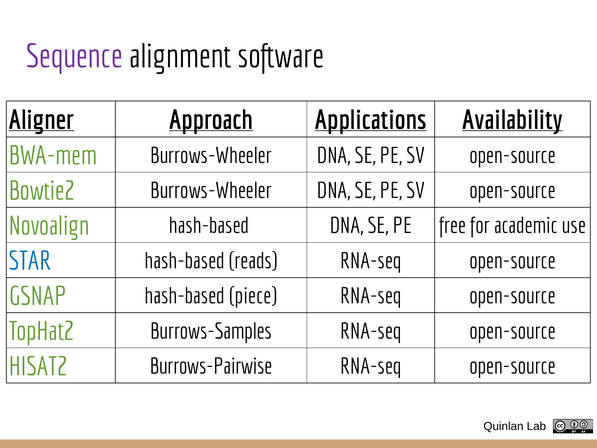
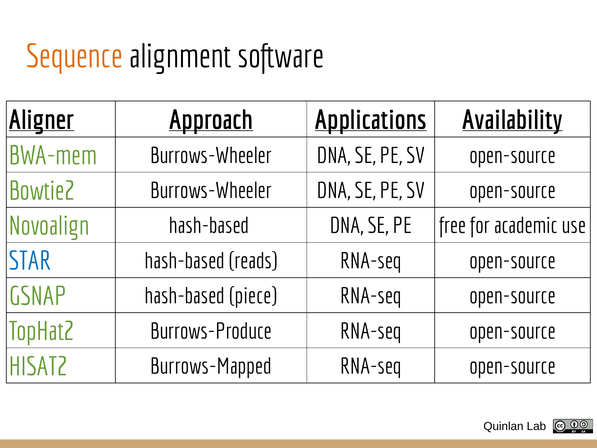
Sequence colour: purple -> orange
Burrows-Samples: Burrows-Samples -> Burrows-Produce
Burrows-Pairwise: Burrows-Pairwise -> Burrows-Mapped
